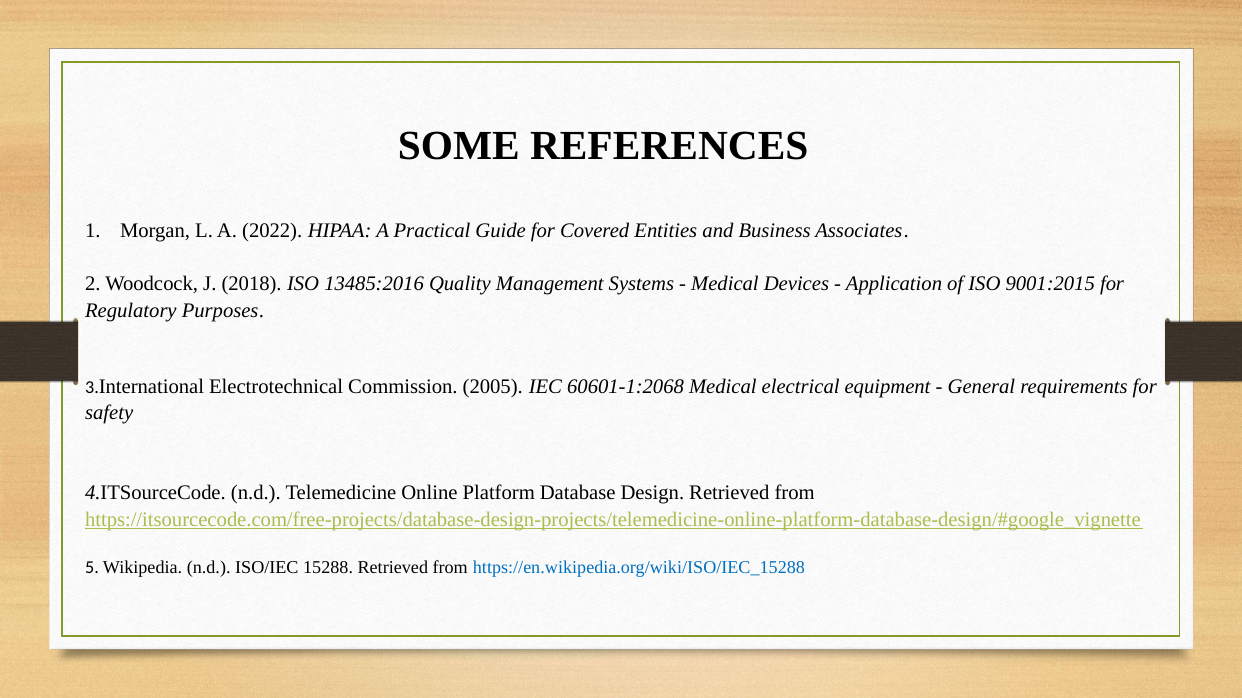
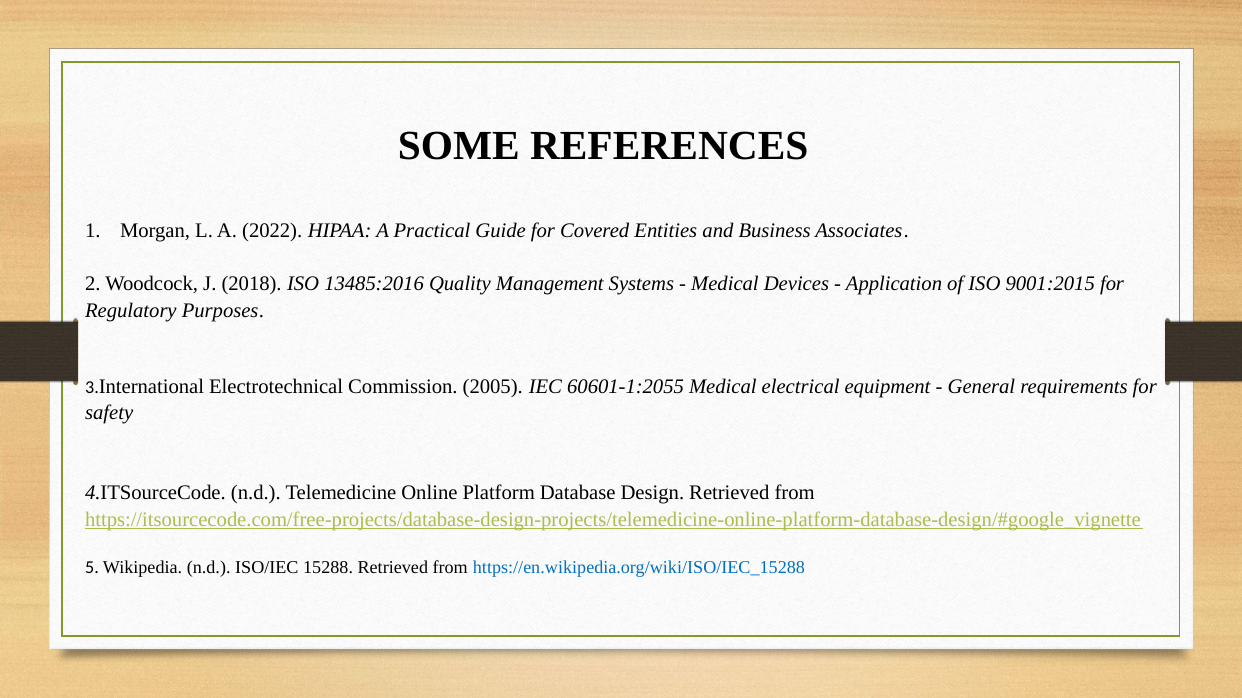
60601-1:2068: 60601-1:2068 -> 60601-1:2055
